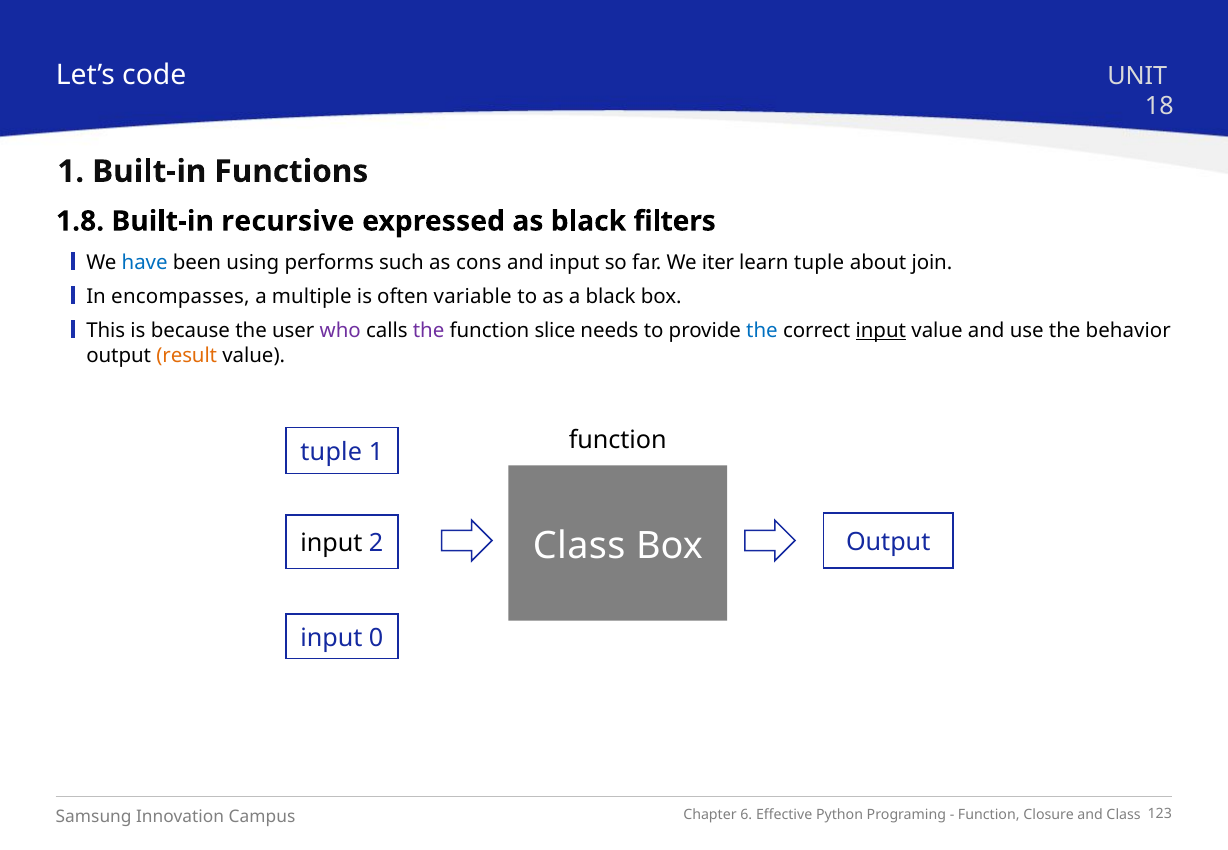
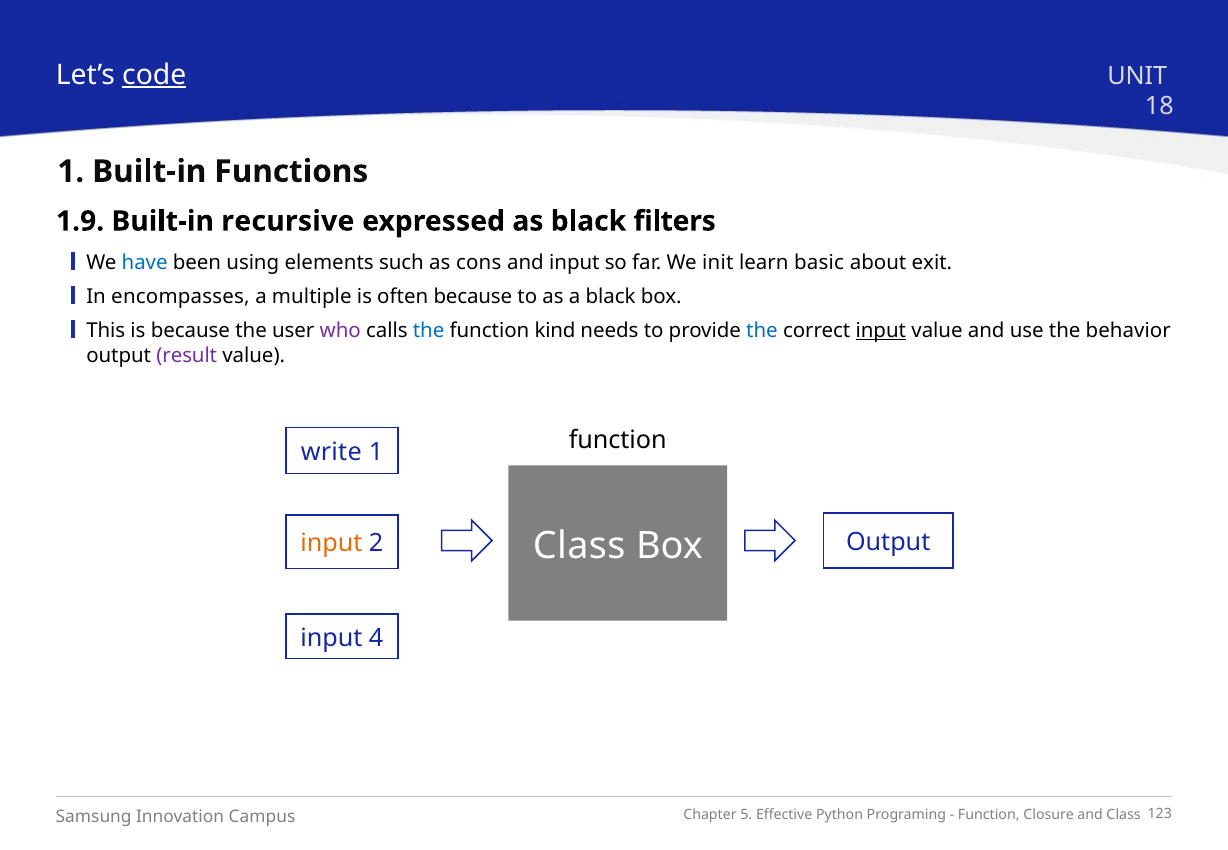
code underline: none -> present
1.8: 1.8 -> 1.9
performs: performs -> elements
iter: iter -> init
learn tuple: tuple -> basic
join: join -> exit
often variable: variable -> because
the at (429, 331) colour: purple -> blue
slice: slice -> kind
result colour: orange -> purple
tuple at (331, 452): tuple -> write
input at (331, 544) colour: black -> orange
0: 0 -> 4
6: 6 -> 5
